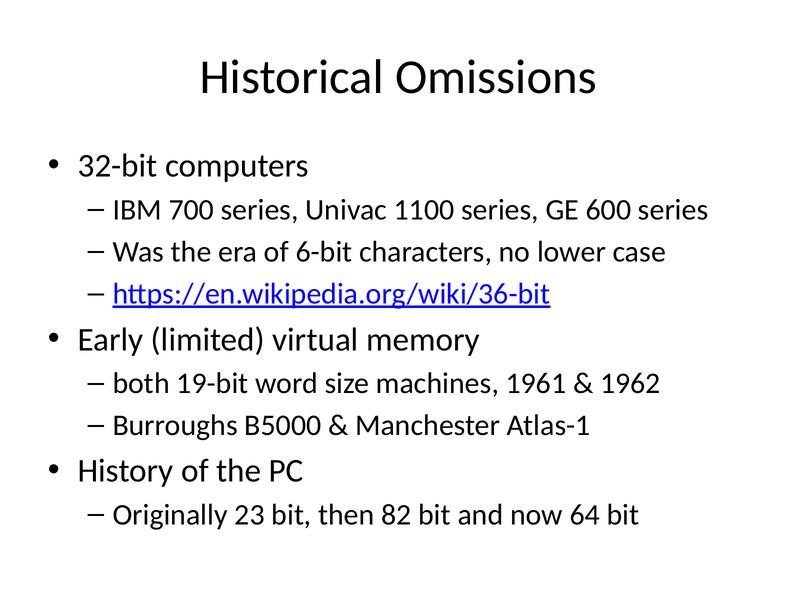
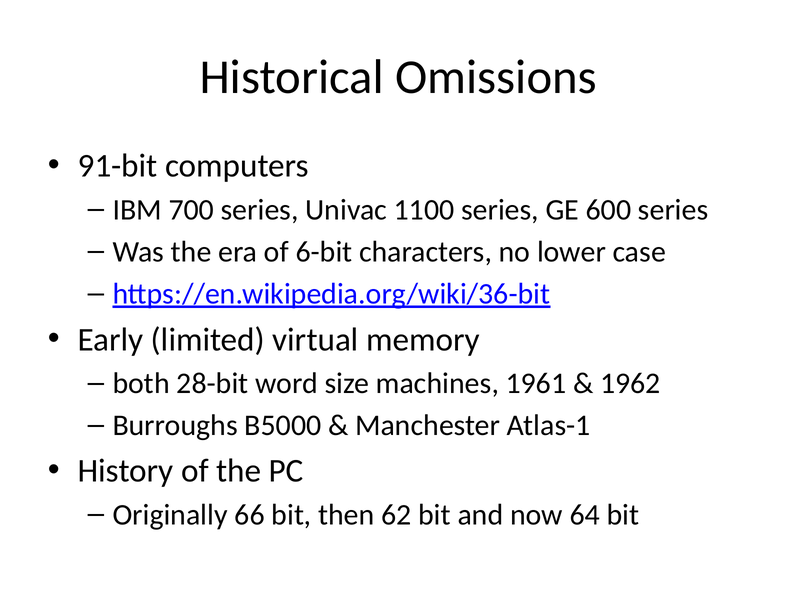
32-bit: 32-bit -> 91-bit
19-bit: 19-bit -> 28-bit
23: 23 -> 66
82: 82 -> 62
